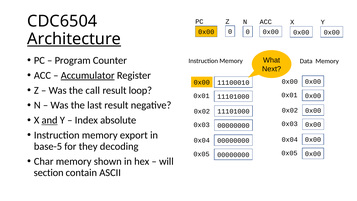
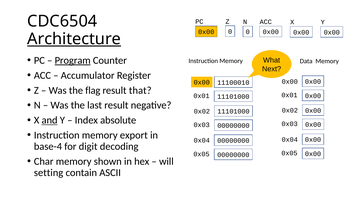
Program underline: none -> present
Accumulator underline: present -> none
call: call -> flag
loop: loop -> that
base-5: base-5 -> base-4
they: they -> digit
section: section -> setting
